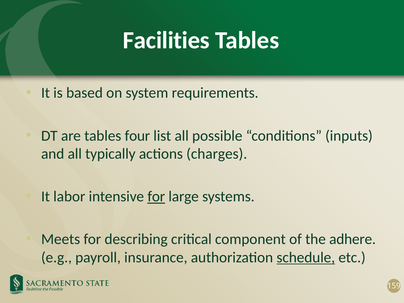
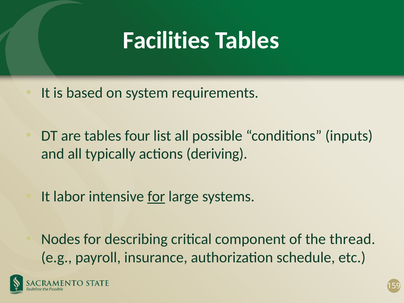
charges: charges -> deriving
Meets: Meets -> Nodes
adhere: adhere -> thread
schedule underline: present -> none
